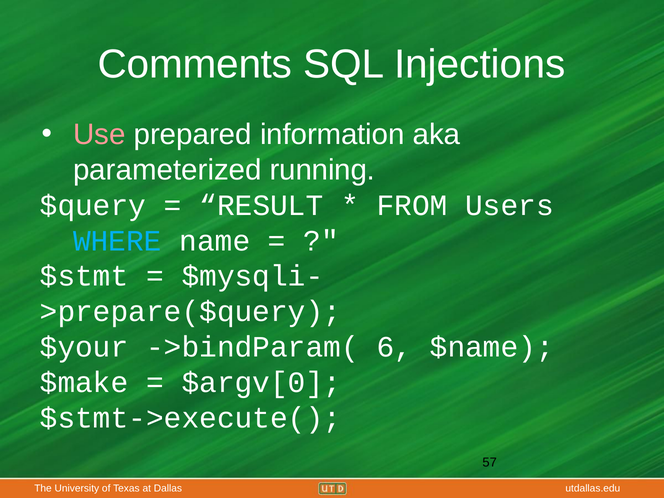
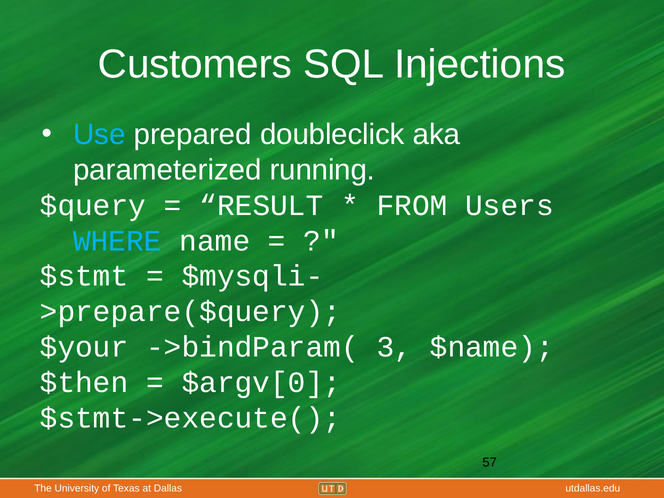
Comments: Comments -> Customers
Use colour: pink -> light blue
information: information -> doubleclick
6: 6 -> 3
$make: $make -> $then
